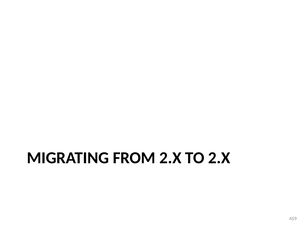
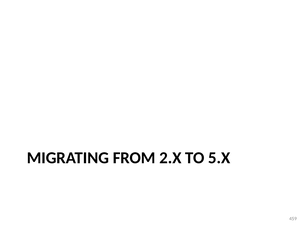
TO 2.X: 2.X -> 5.X
